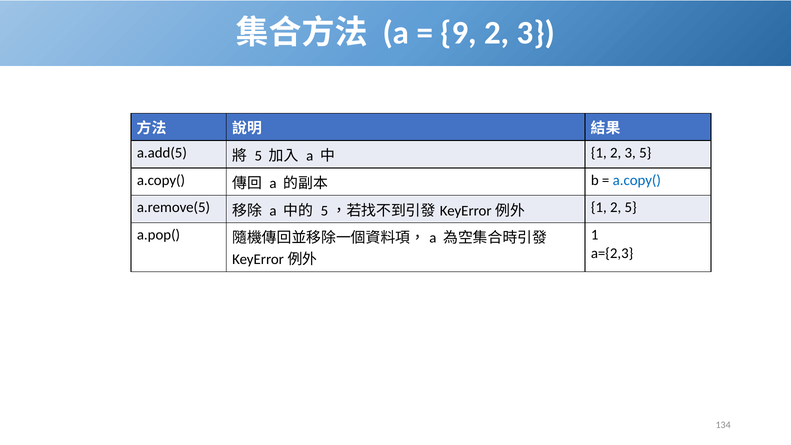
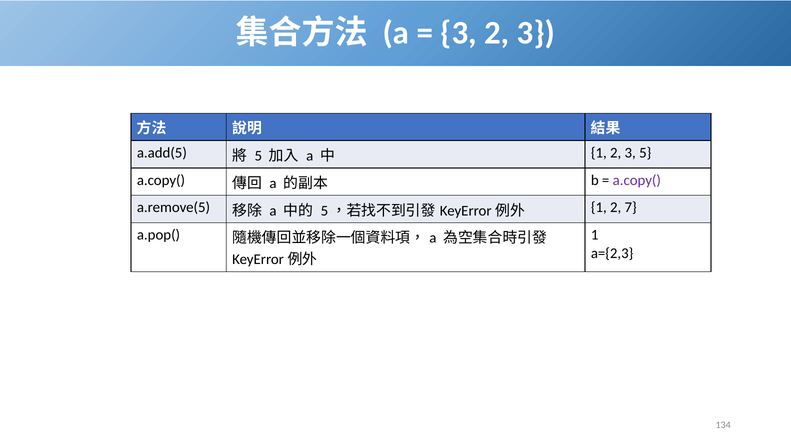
9 at (459, 33): 9 -> 3
a.copy( at (637, 180) colour: blue -> purple
2 5: 5 -> 7
